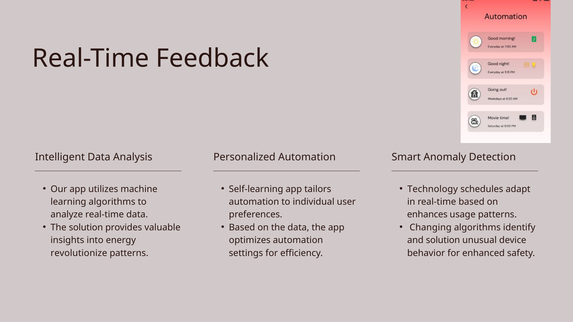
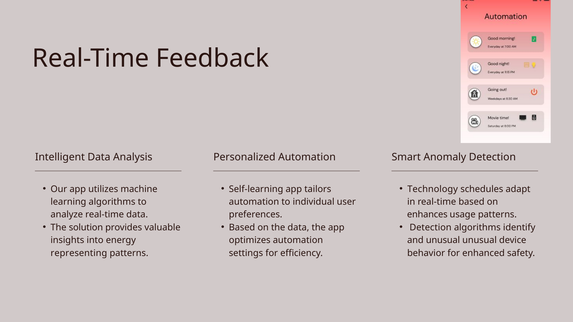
Changing at (431, 228): Changing -> Detection
and solution: solution -> unusual
revolutionize: revolutionize -> representing
